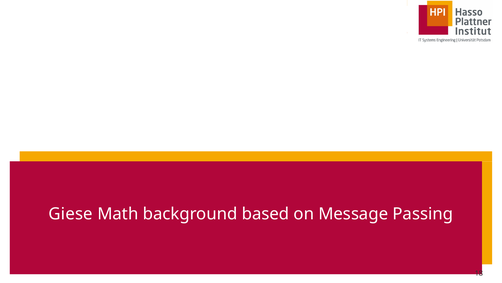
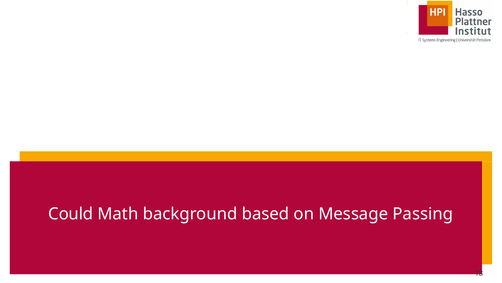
Giese: Giese -> Could
